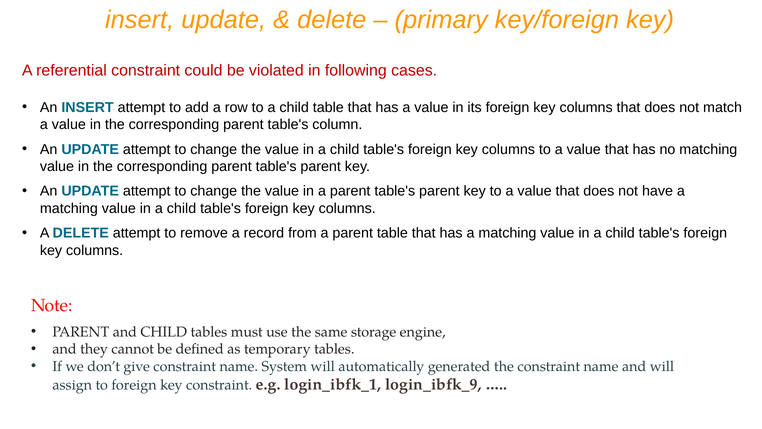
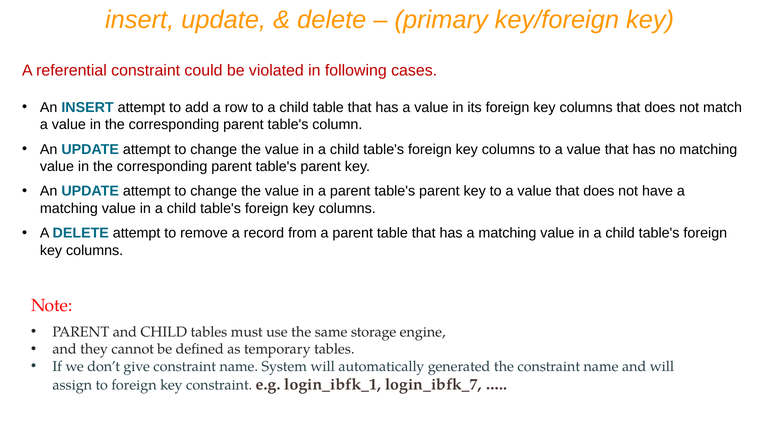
login_ibfk_9: login_ibfk_9 -> login_ibfk_7
